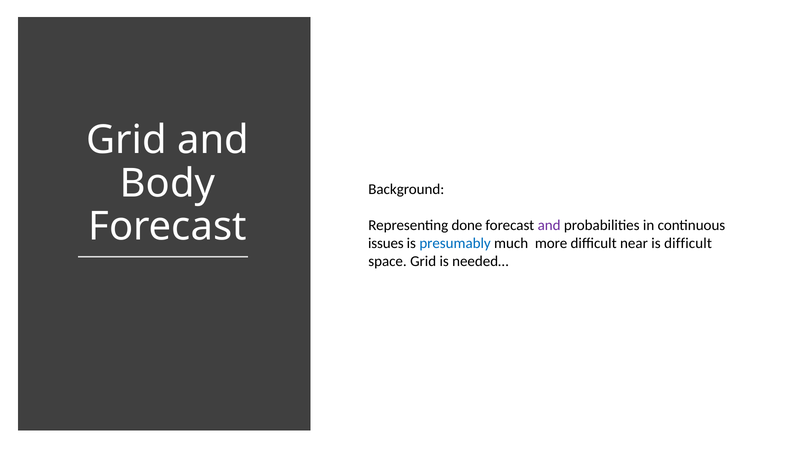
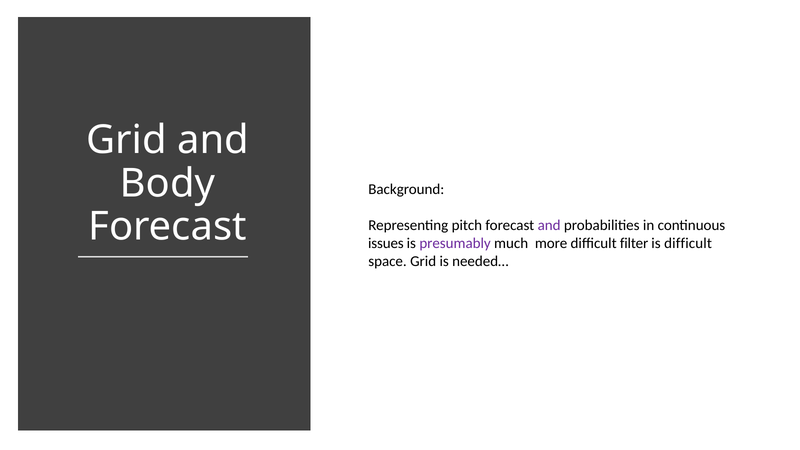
done: done -> pitch
presumably colour: blue -> purple
near: near -> filter
